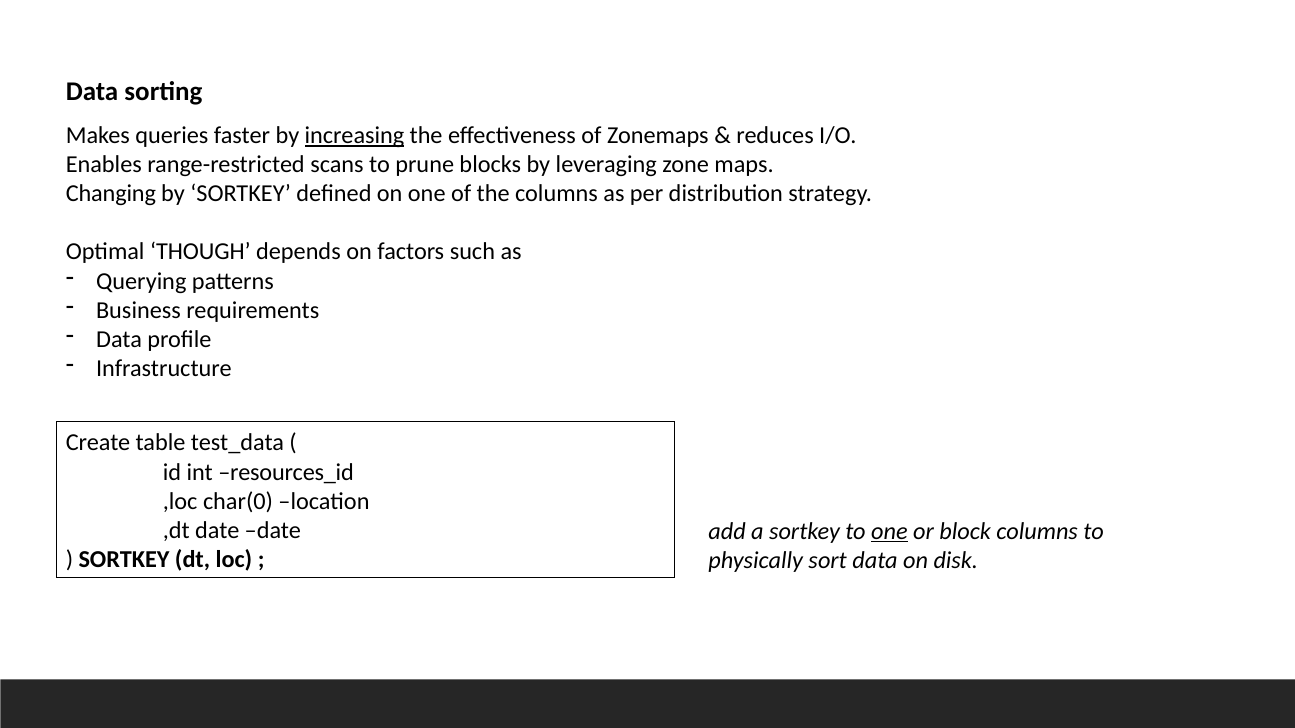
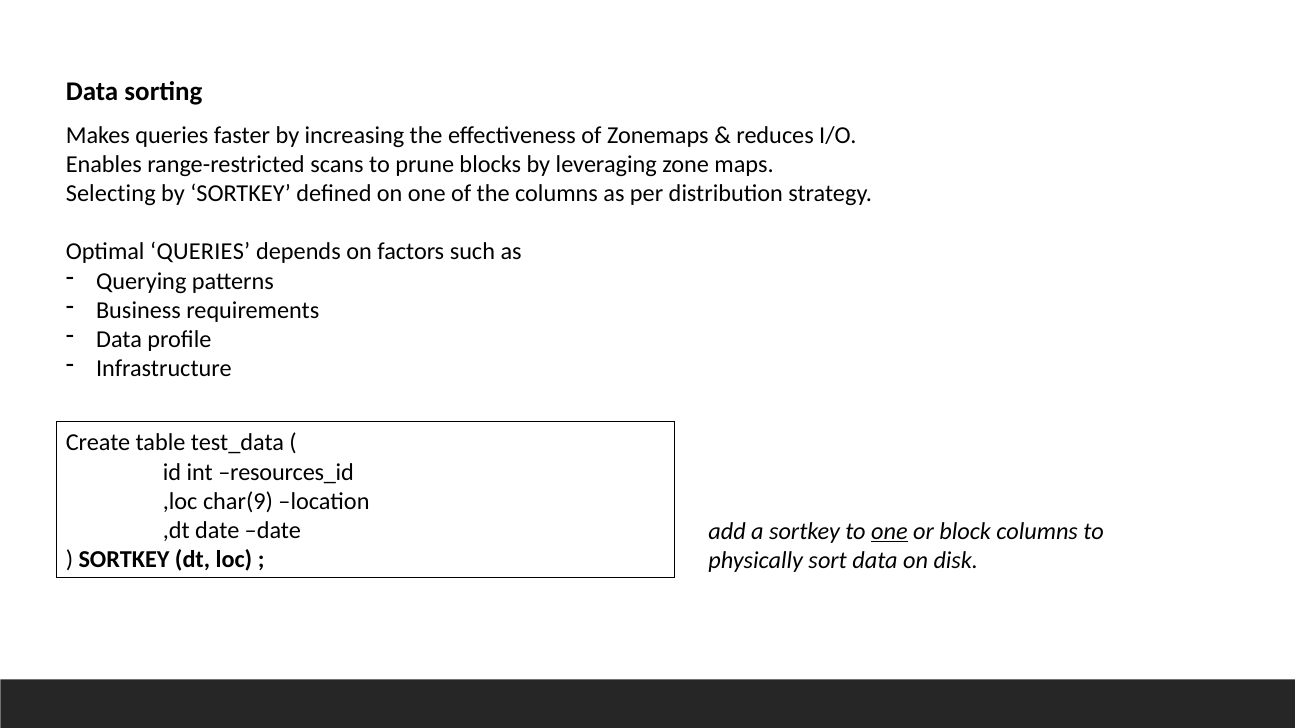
increasing underline: present -> none
Changing: Changing -> Selecting
Optimal THOUGH: THOUGH -> QUERIES
char(0: char(0 -> char(9
